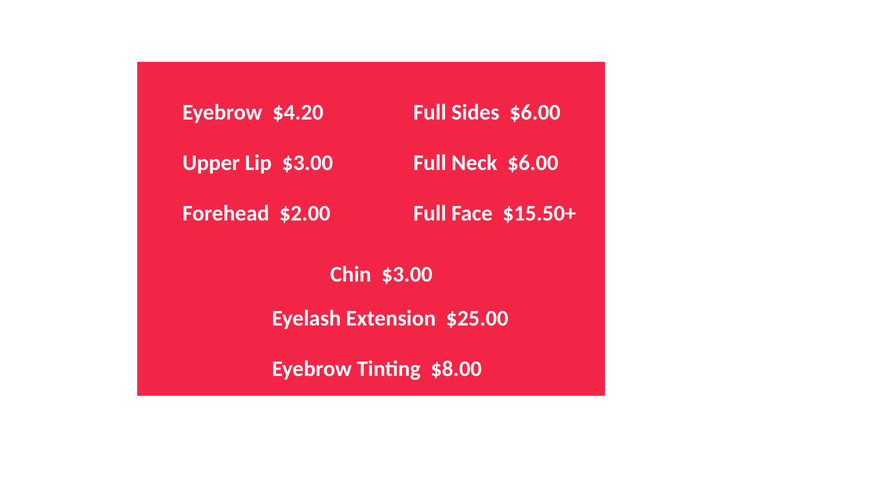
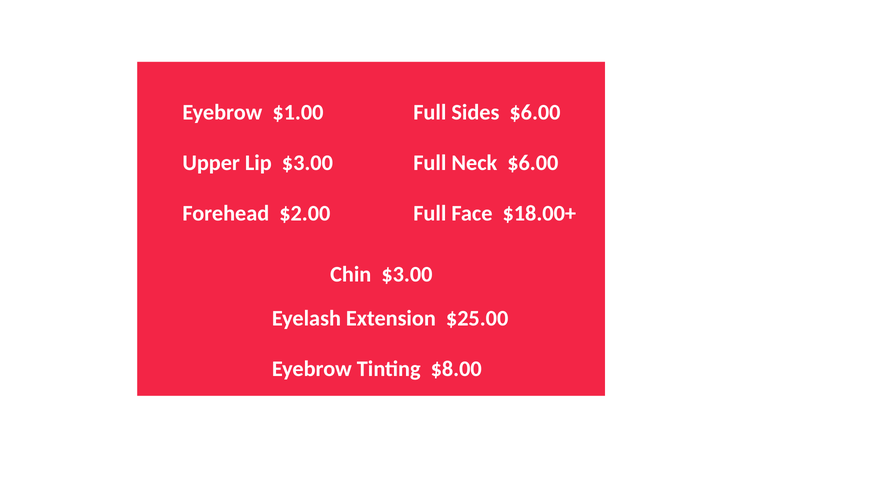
$4.20: $4.20 -> $1.00
$15.50+: $15.50+ -> $18.00+
